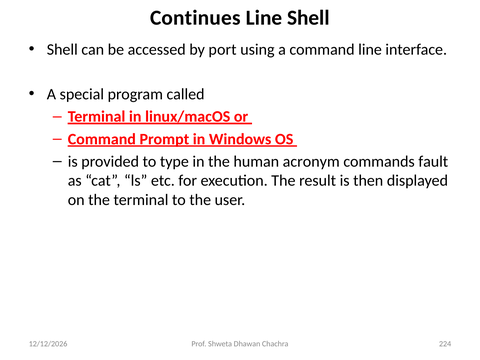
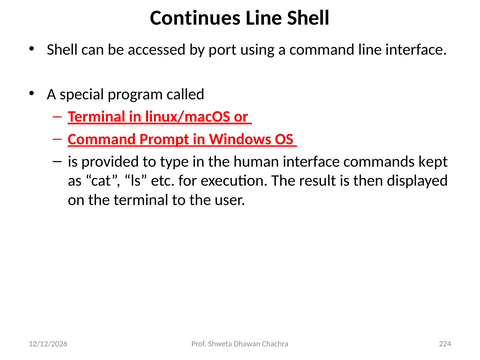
human acronym: acronym -> interface
fault: fault -> kept
